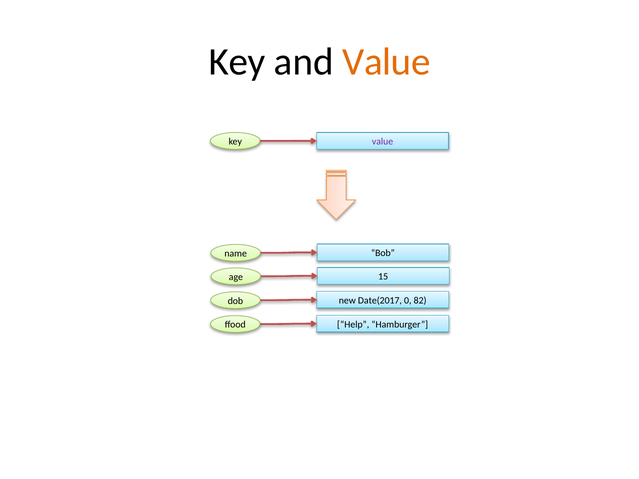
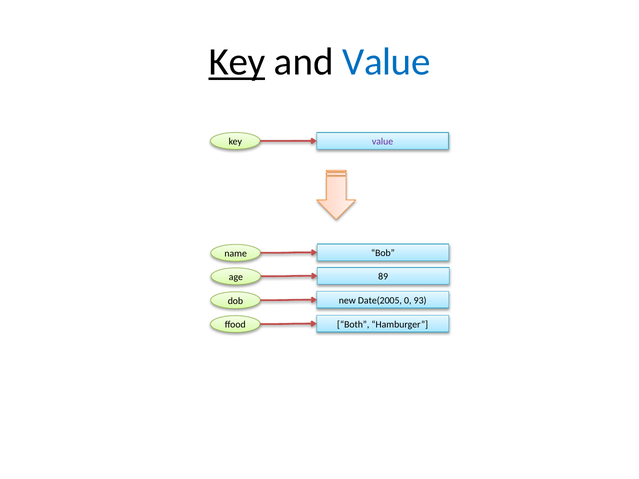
Key at (237, 62) underline: none -> present
Value at (386, 62) colour: orange -> blue
15: 15 -> 89
Date(2017: Date(2017 -> Date(2005
82: 82 -> 93
Help: Help -> Both
